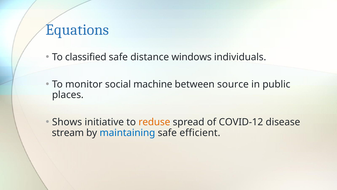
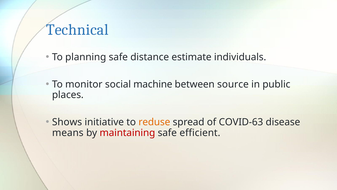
Equations: Equations -> Technical
classified: classified -> planning
windows: windows -> estimate
COVID-12: COVID-12 -> COVID-63
stream: stream -> means
maintaining colour: blue -> red
